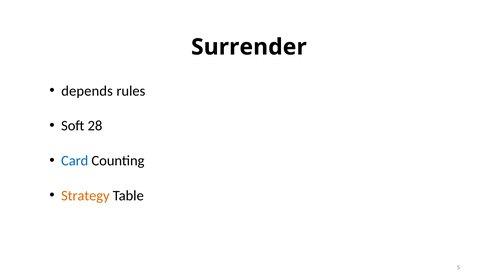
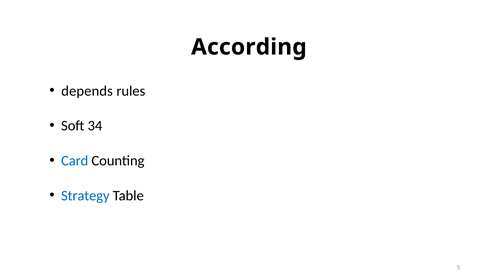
Surrender: Surrender -> According
28: 28 -> 34
Strategy colour: orange -> blue
